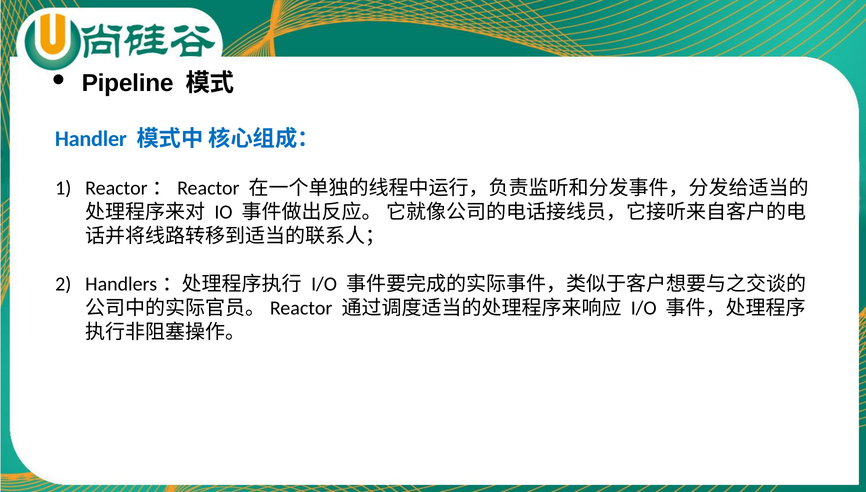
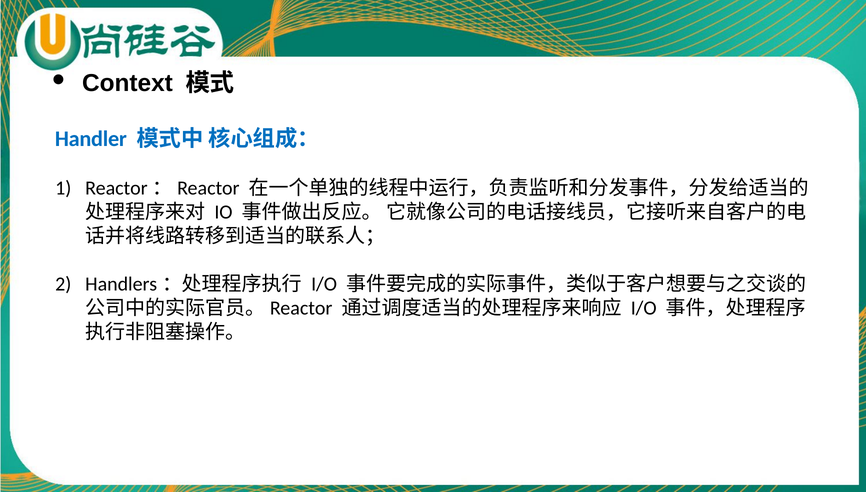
Pipeline: Pipeline -> Context
